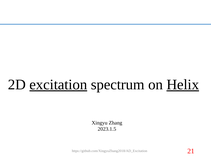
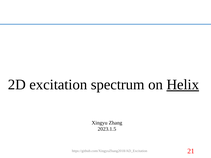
excitation underline: present -> none
